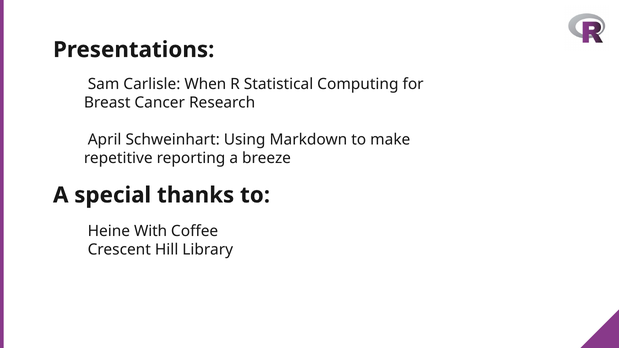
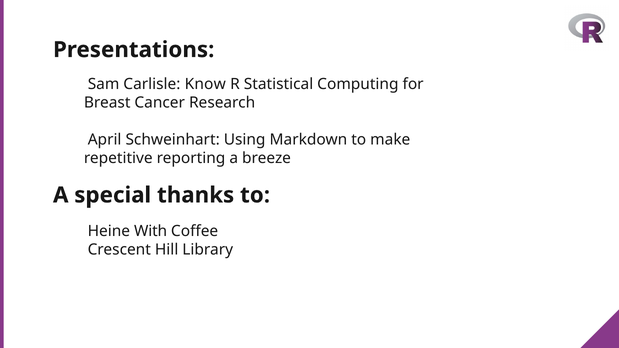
When: When -> Know
